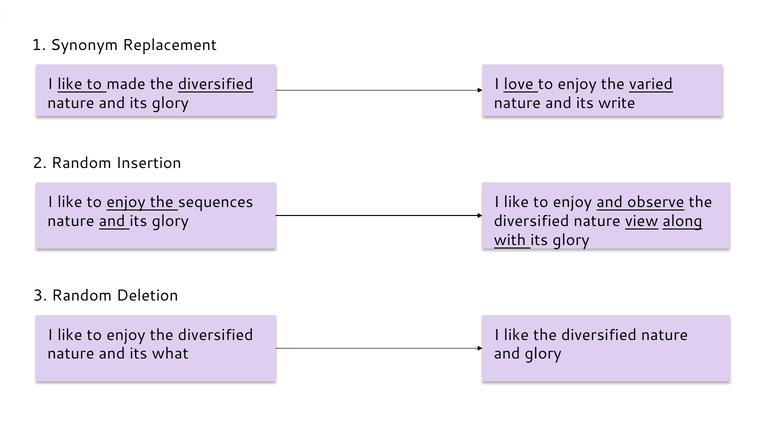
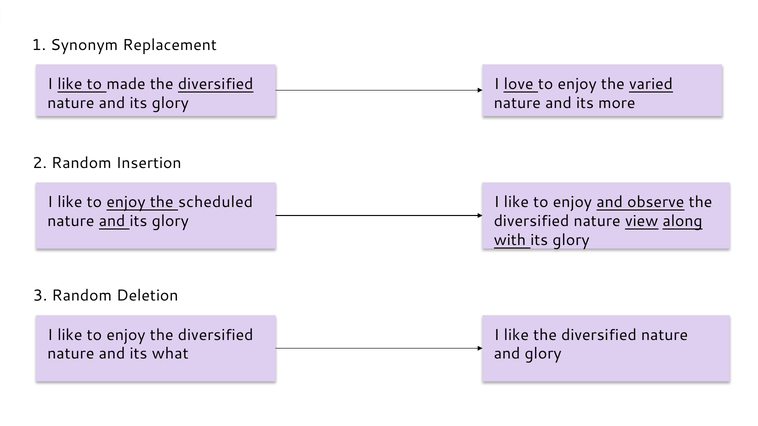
write: write -> more
sequences: sequences -> scheduled
